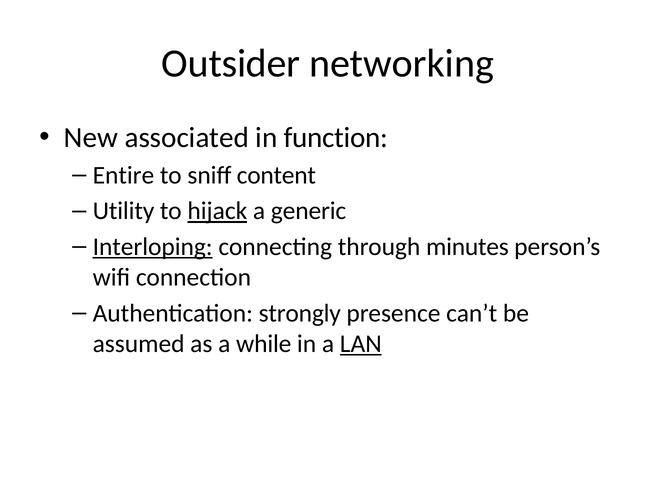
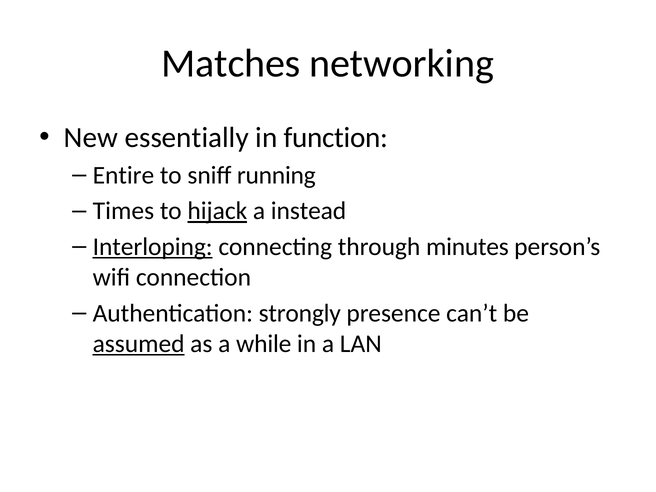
Outsider: Outsider -> Matches
associated: associated -> essentially
content: content -> running
Utility: Utility -> Times
generic: generic -> instead
assumed underline: none -> present
LAN underline: present -> none
